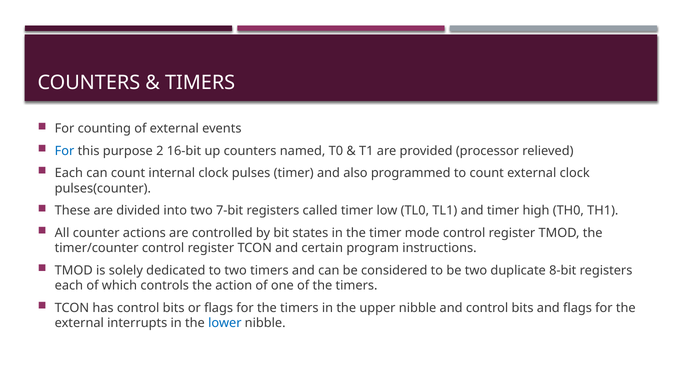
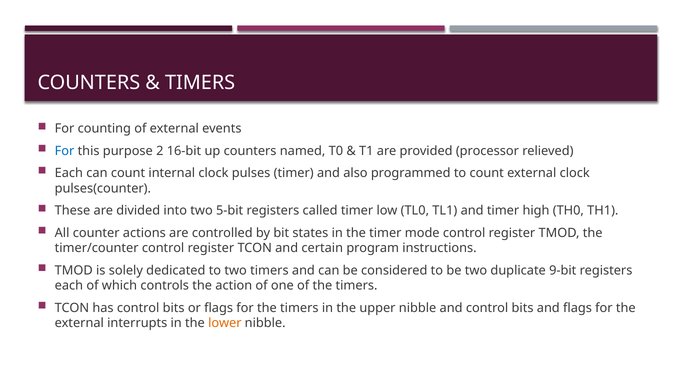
7-bit: 7-bit -> 5-bit
8-bit: 8-bit -> 9-bit
lower colour: blue -> orange
